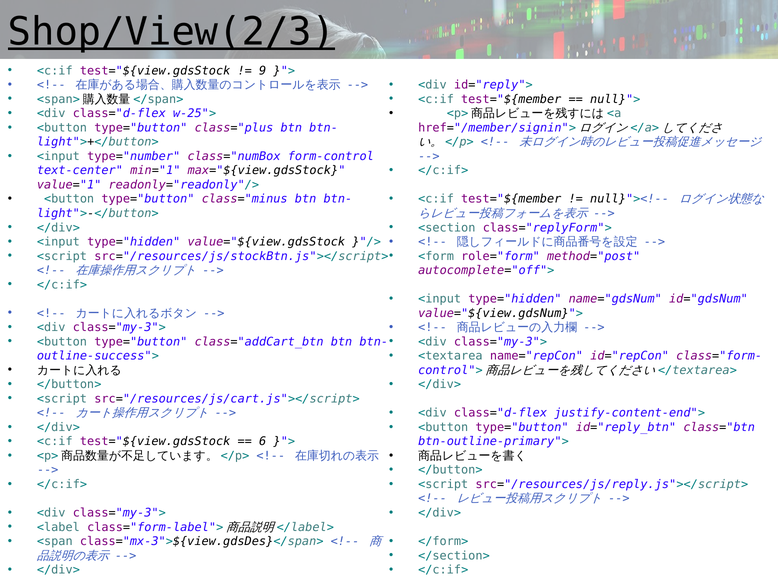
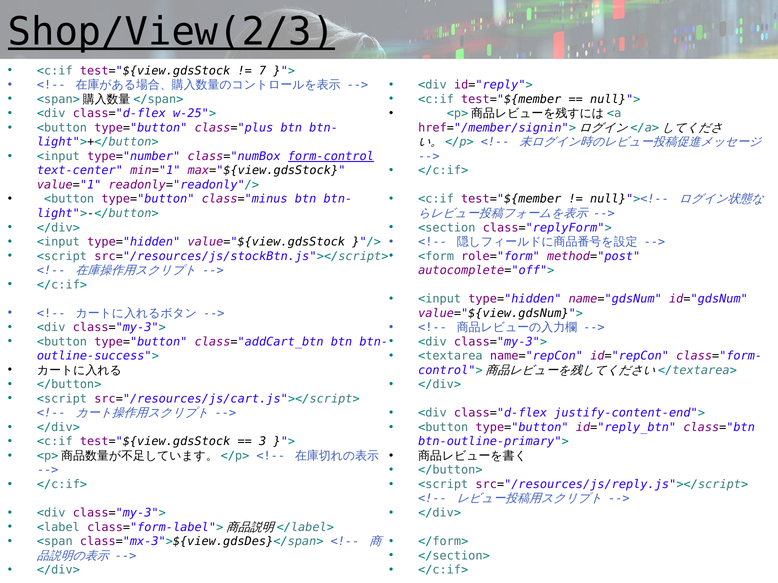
9: 9 -> 7
form-control underline: none -> present
6: 6 -> 3
